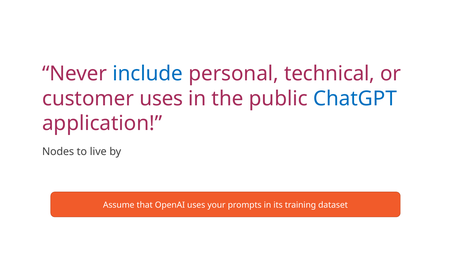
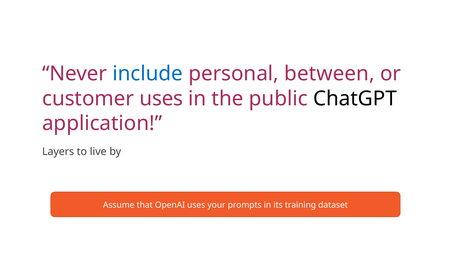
technical: technical -> between
ChatGPT colour: blue -> black
Nodes: Nodes -> Layers
